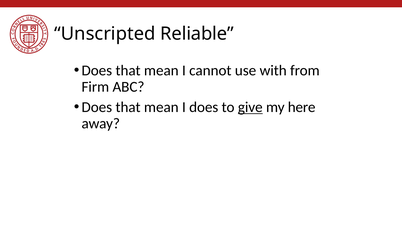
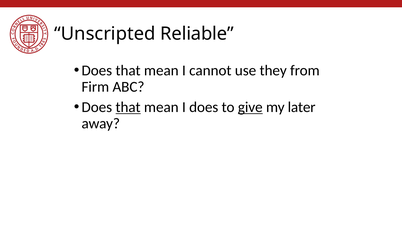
with: with -> they
that at (128, 107) underline: none -> present
here: here -> later
